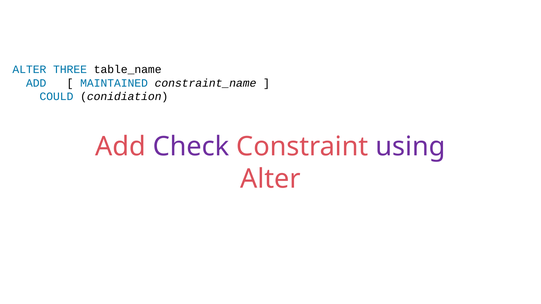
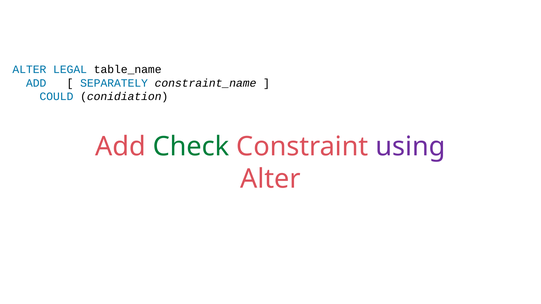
THREE: THREE -> LEGAL
MAINTAINED: MAINTAINED -> SEPARATELY
Check colour: purple -> green
